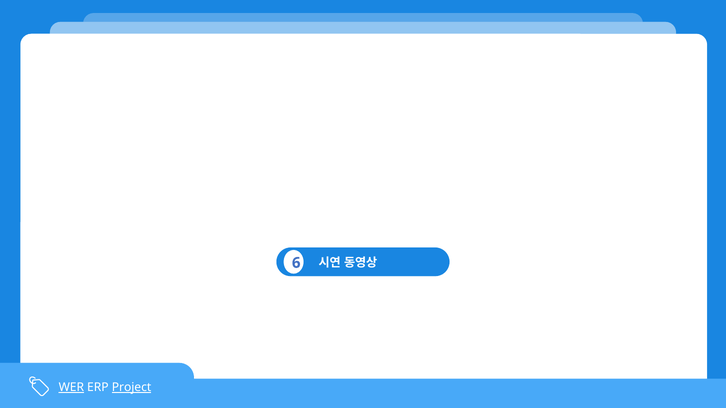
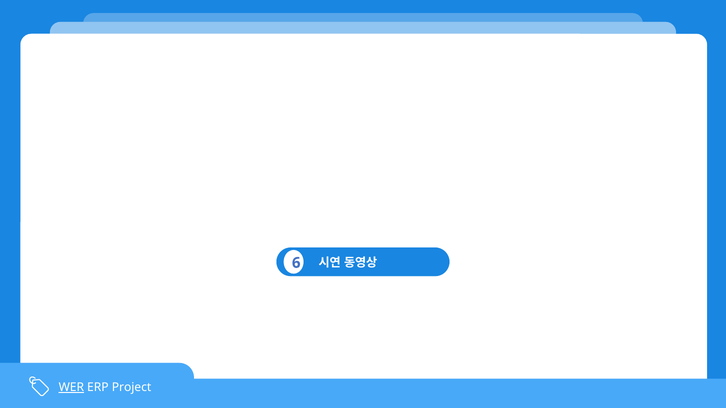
Project underline: present -> none
